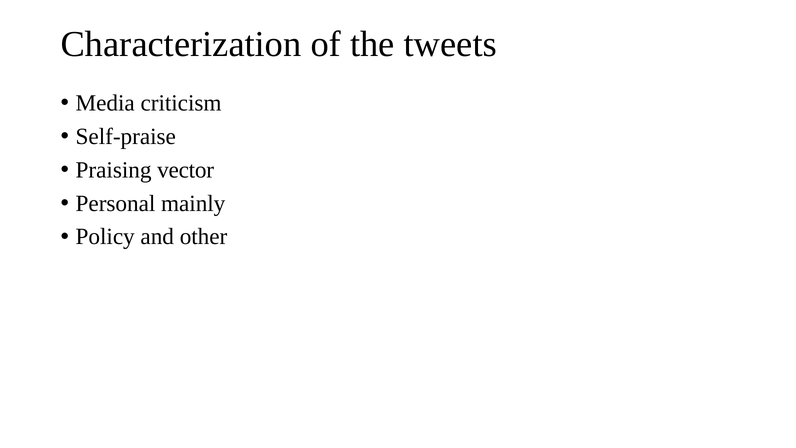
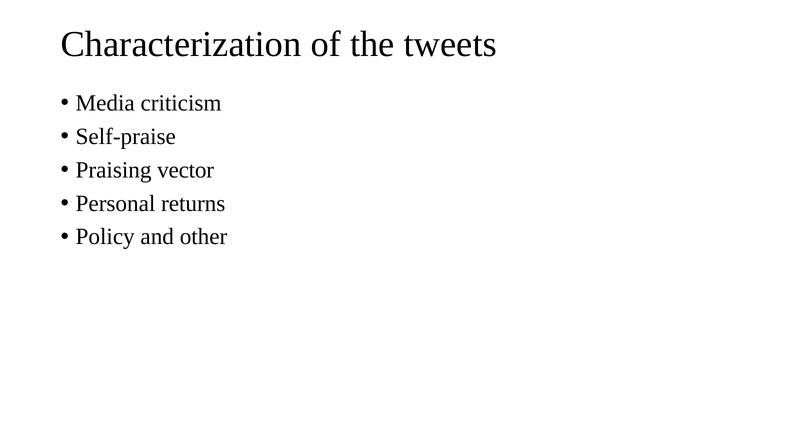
mainly: mainly -> returns
